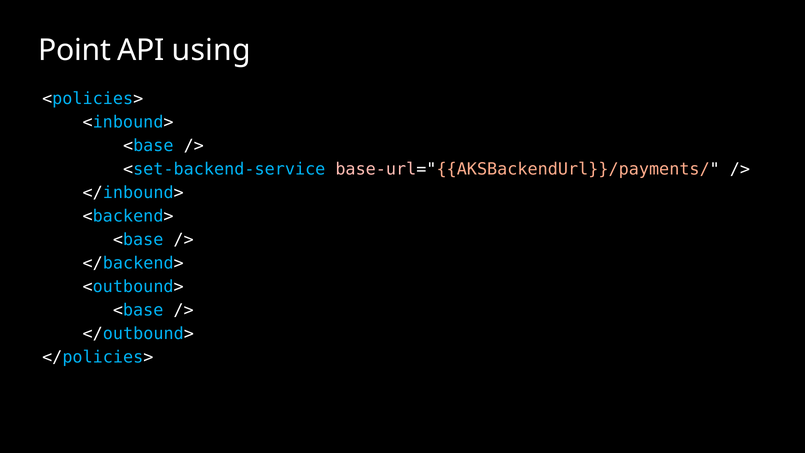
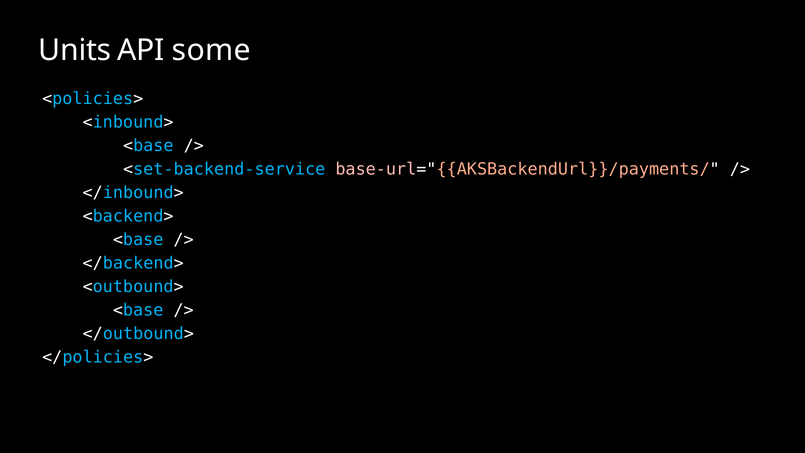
Point: Point -> Units
using: using -> some
